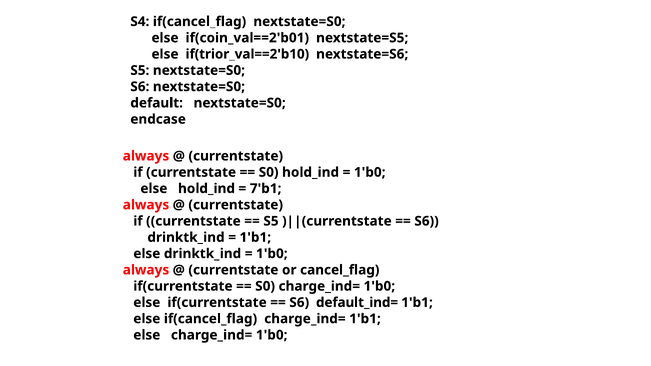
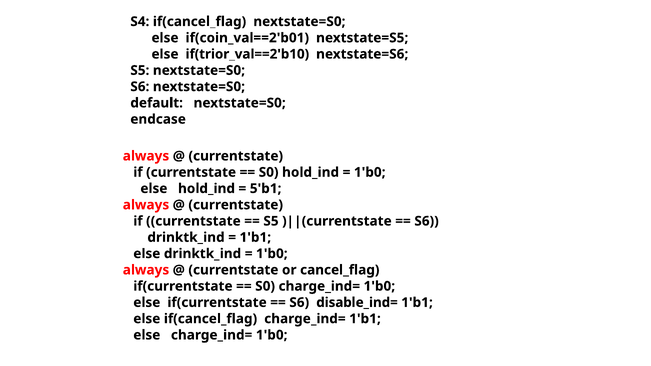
7'b1: 7'b1 -> 5'b1
default_ind=: default_ind= -> disable_ind=
